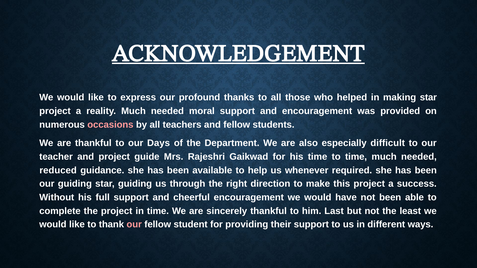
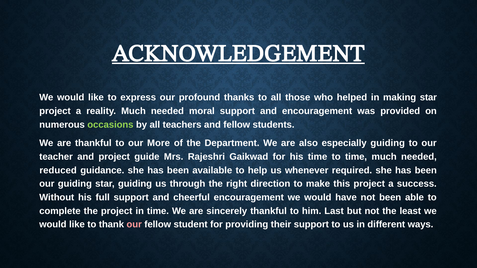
occasions colour: pink -> light green
Days: Days -> More
especially difficult: difficult -> guiding
